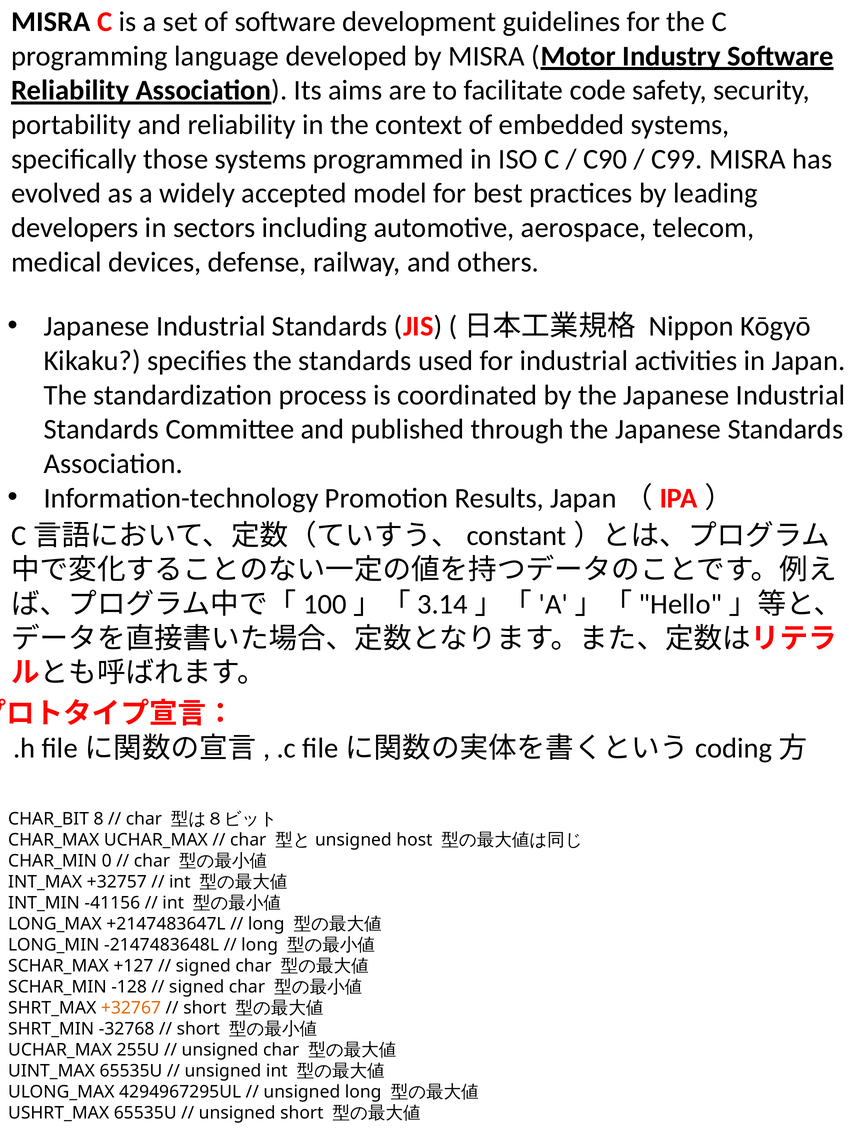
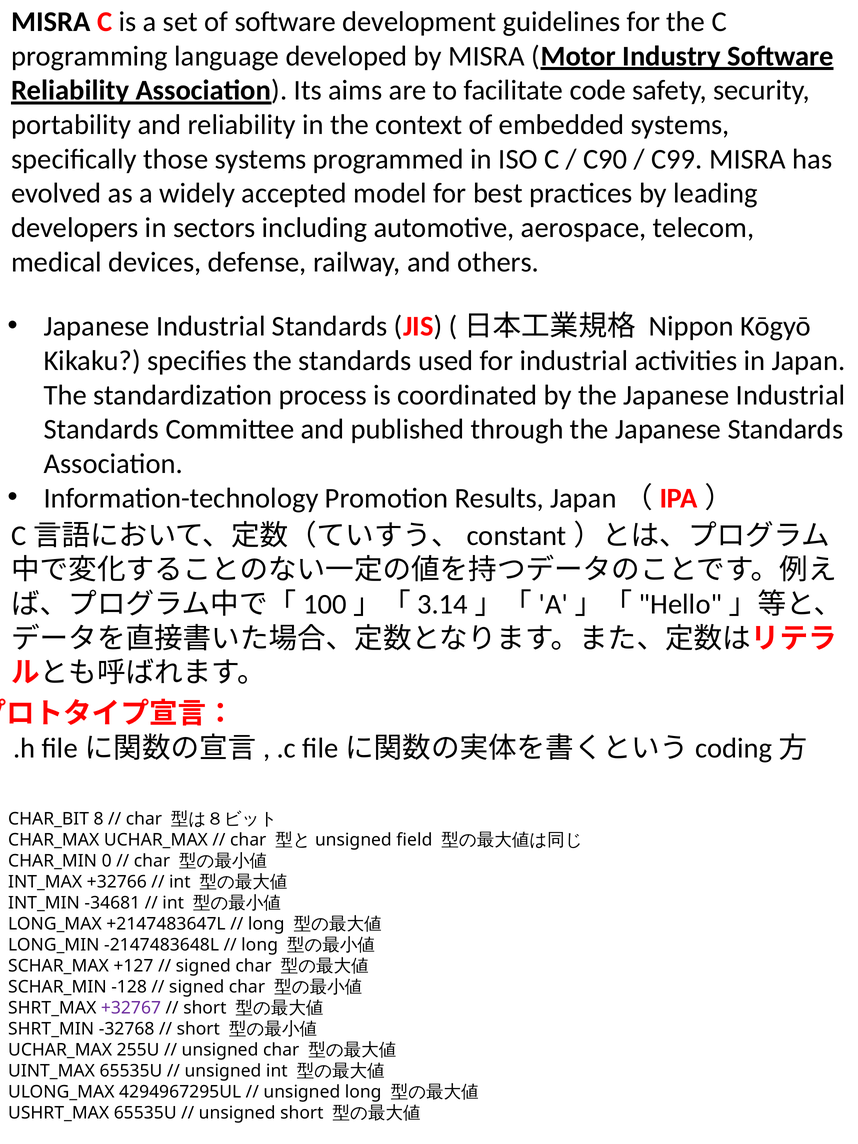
host: host -> field
+32757: +32757 -> +32766
-41156: -41156 -> -34681
+32767 colour: orange -> purple
